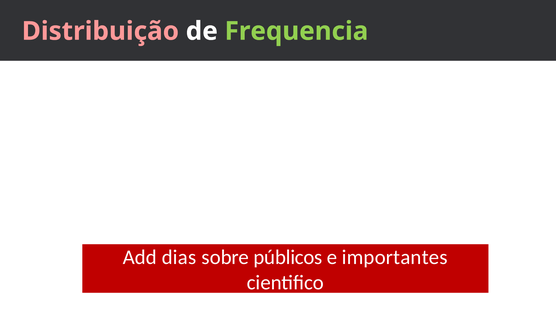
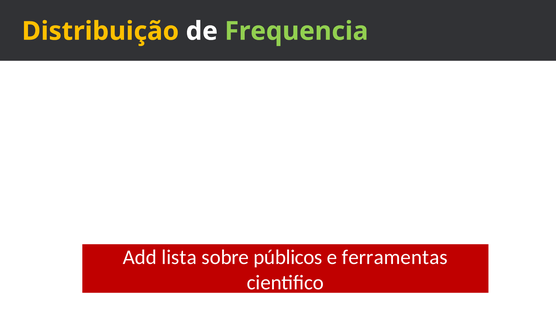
Distribuição colour: pink -> yellow
dias: dias -> lista
importantes: importantes -> ferramentas
